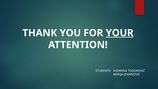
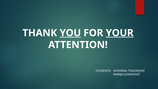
YOU underline: none -> present
